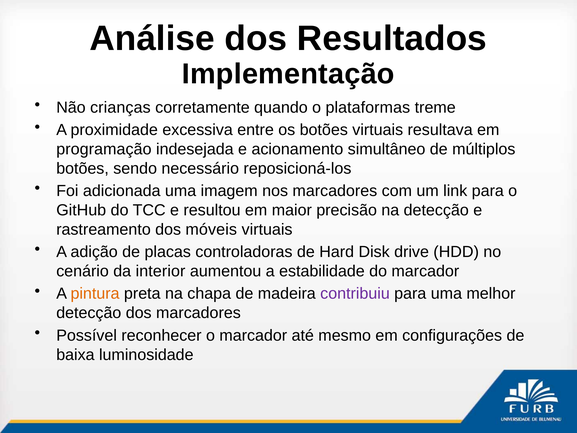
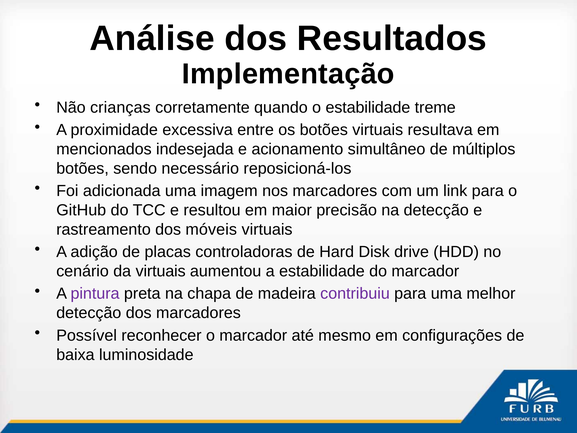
o plataformas: plataformas -> estabilidade
programação: programação -> mencionados
da interior: interior -> virtuais
pintura colour: orange -> purple
